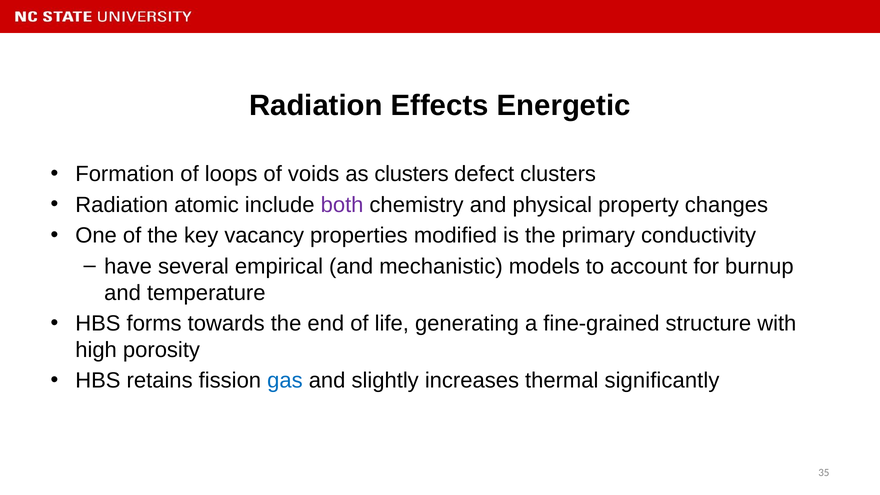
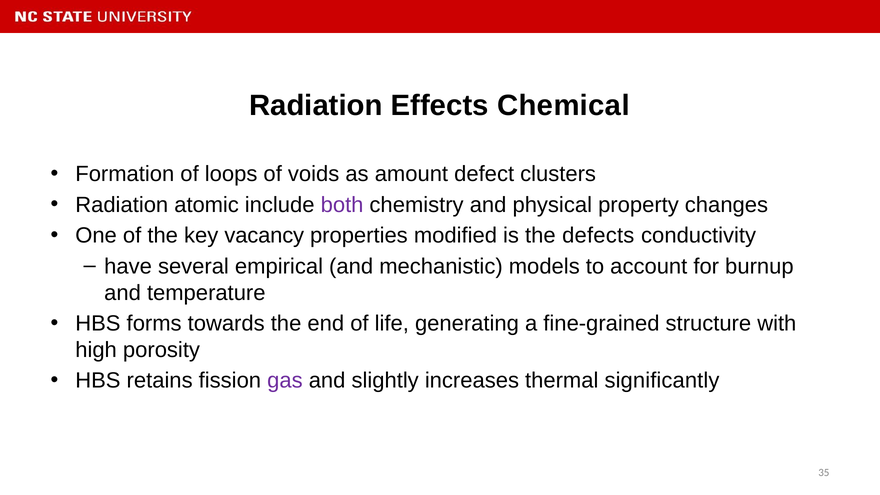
Energetic: Energetic -> Chemical
as clusters: clusters -> amount
primary: primary -> defects
gas colour: blue -> purple
